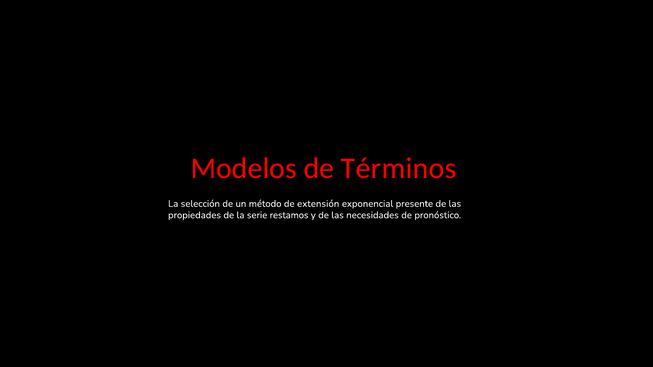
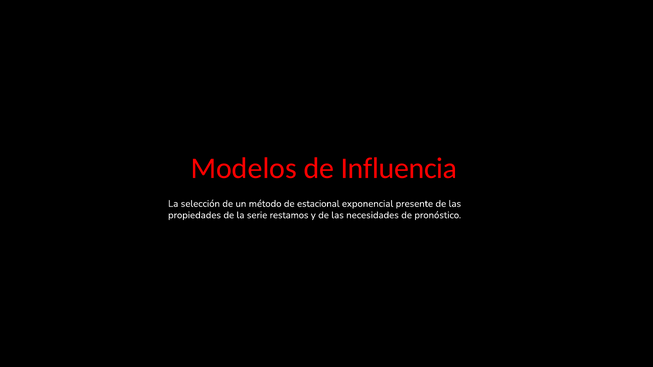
Términos: Términos -> Influencia
extensión: extensión -> estacional
